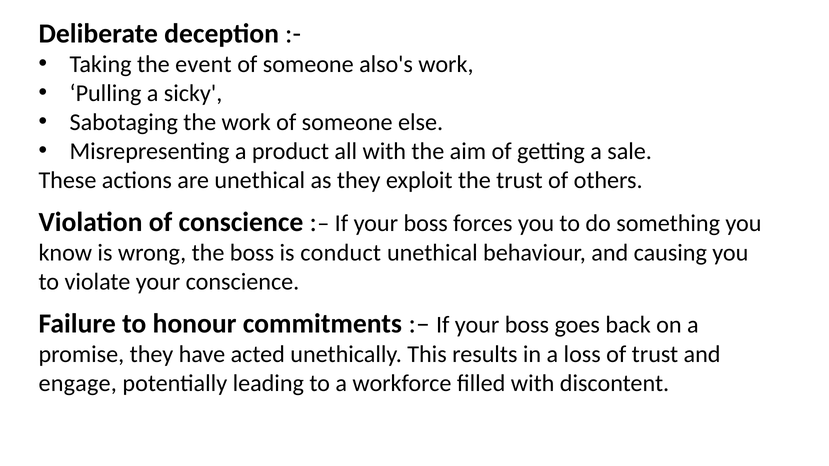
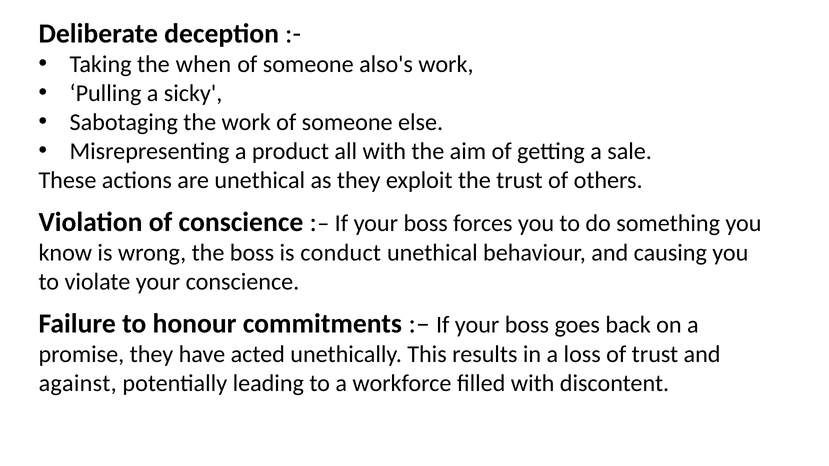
event: event -> when
engage: engage -> against
